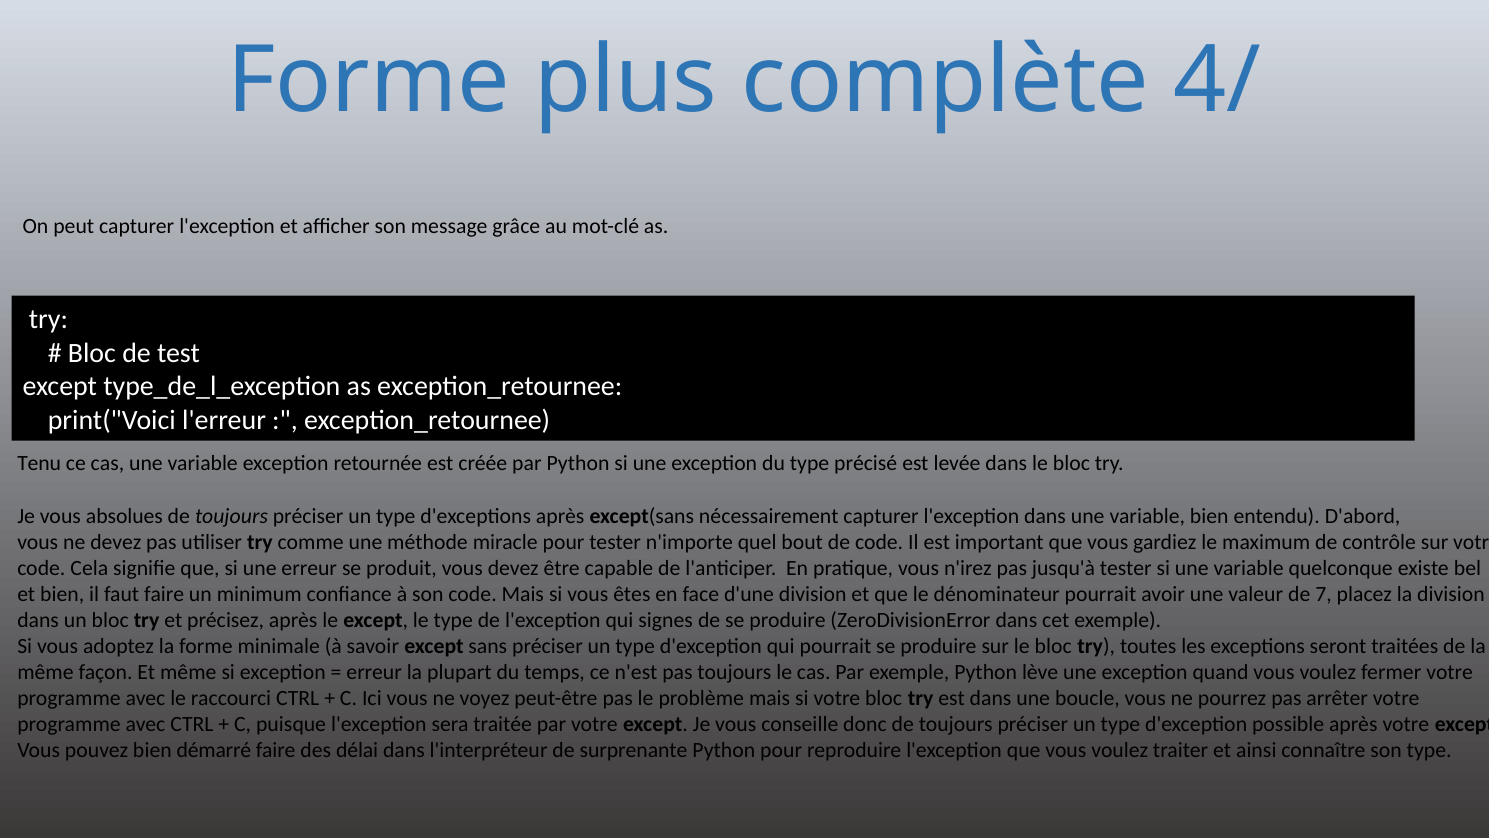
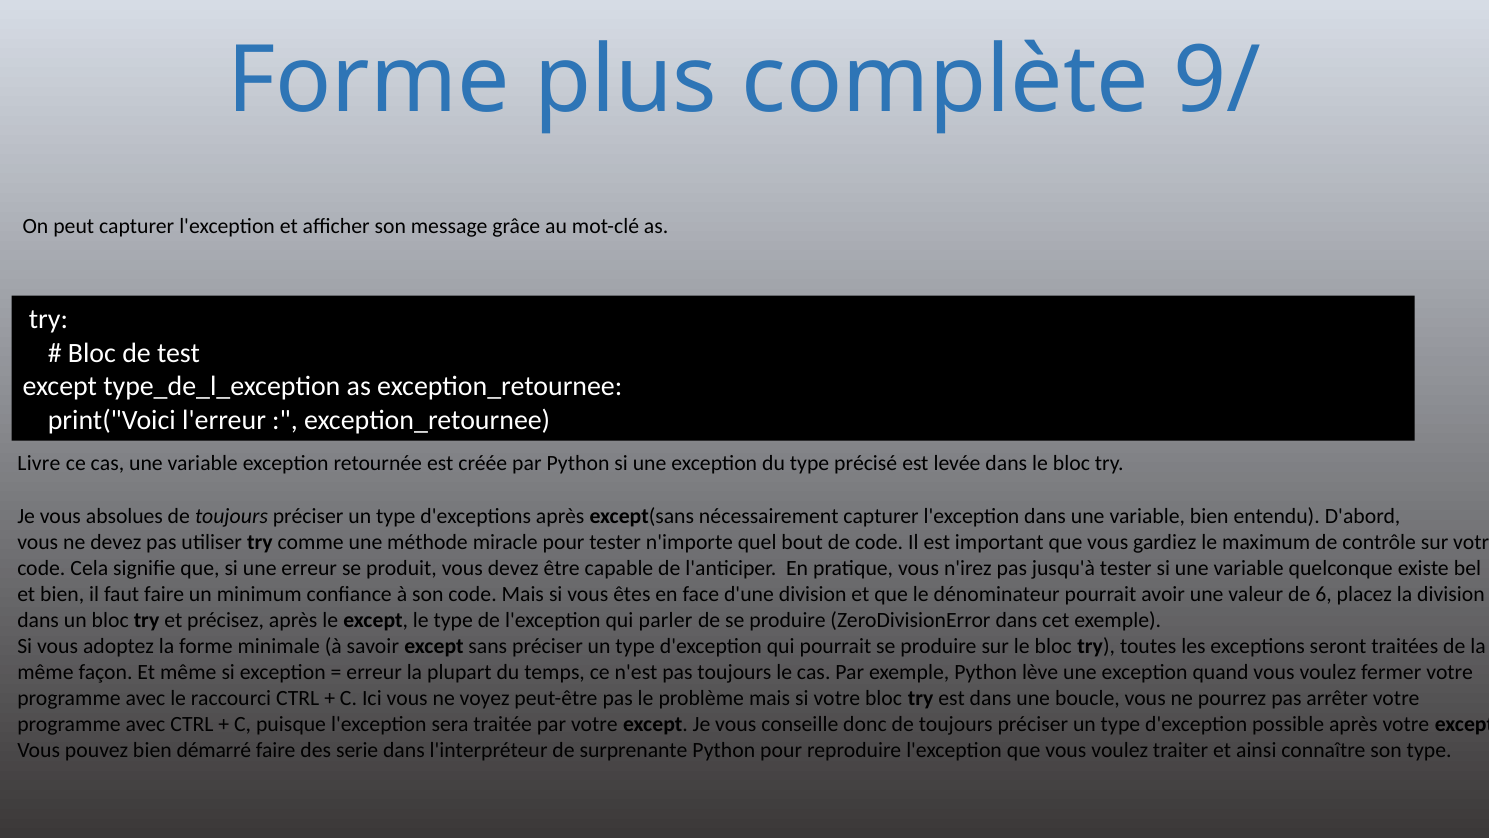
4/: 4/ -> 9/
Tenu: Tenu -> Livre
7: 7 -> 6
signes: signes -> parler
délai: délai -> serie
